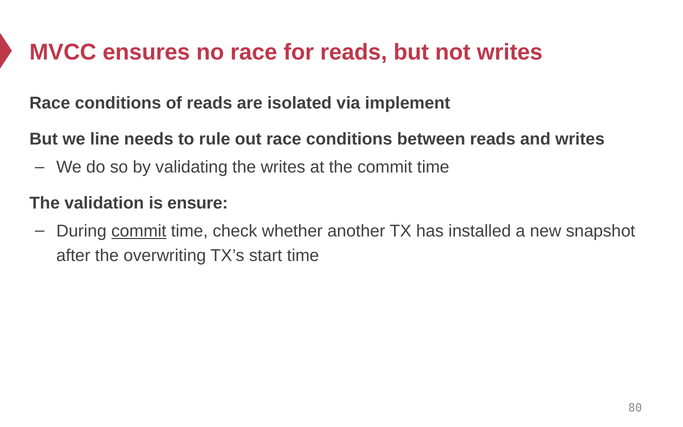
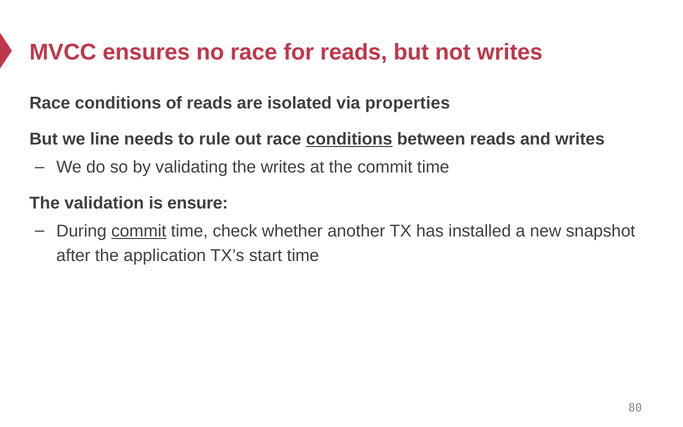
implement: implement -> properties
conditions at (349, 139) underline: none -> present
overwriting: overwriting -> application
